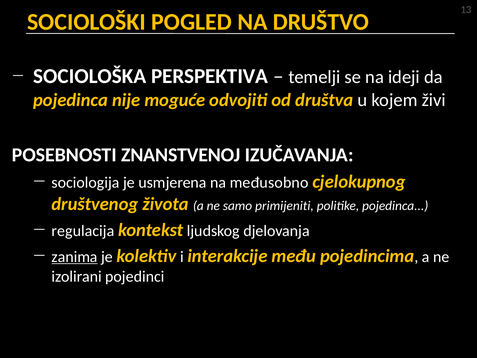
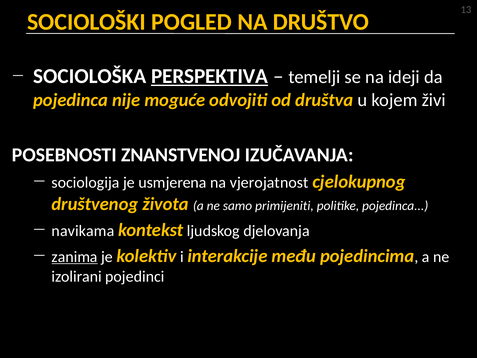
PERSPEKTIVA underline: none -> present
međusobno: međusobno -> vjerojatnost
regulacija: regulacija -> navikama
